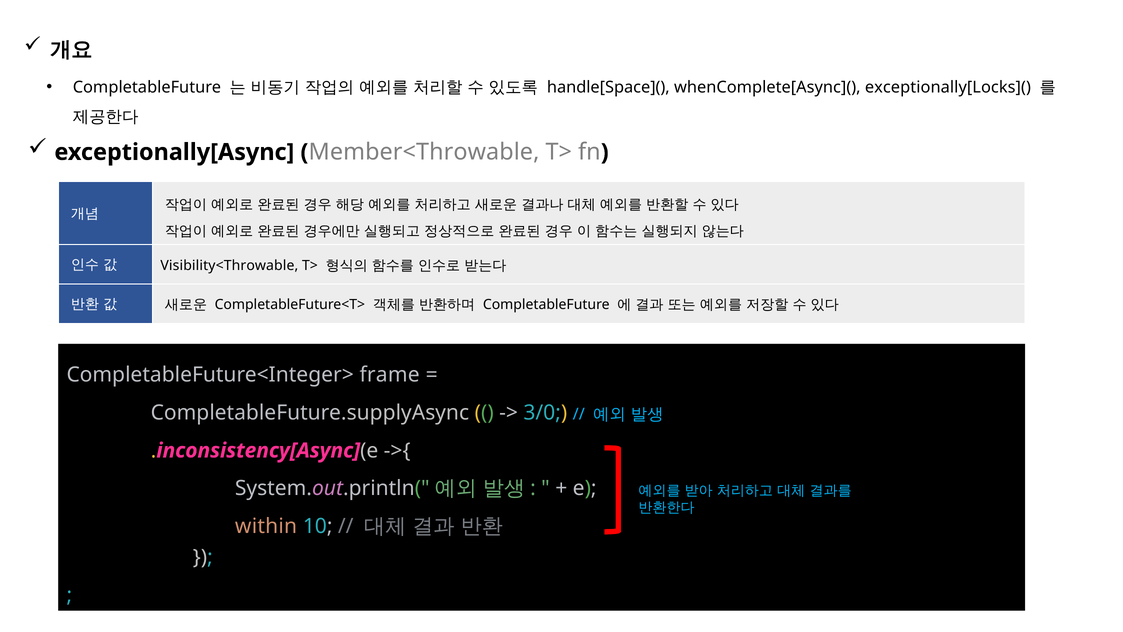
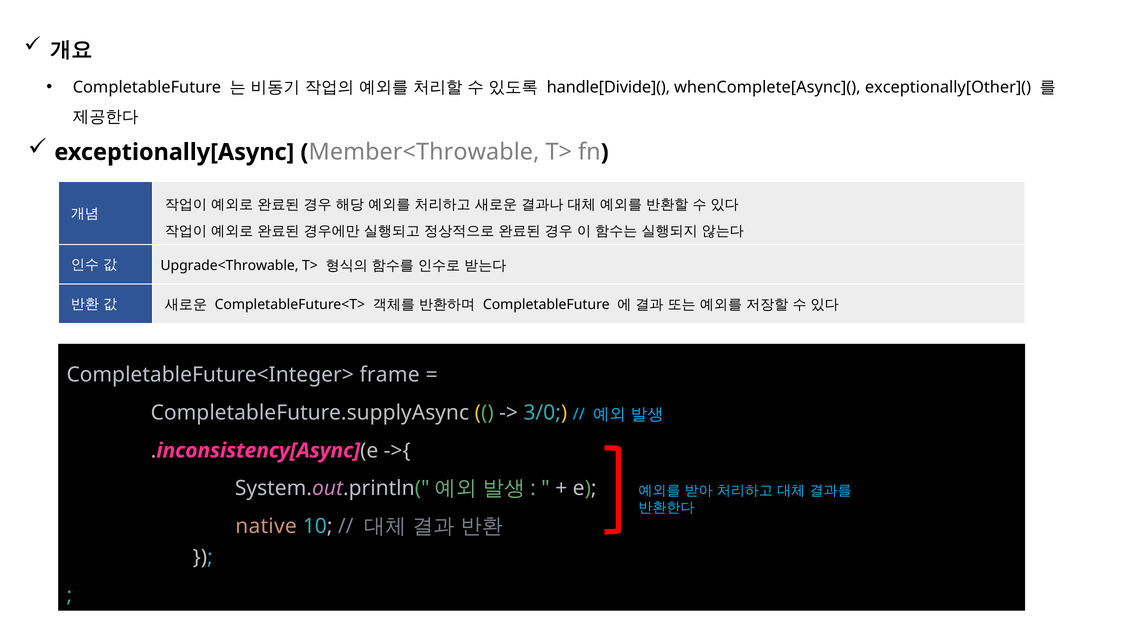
handle[Space](: handle[Space]( -> handle[Divide](
exceptionally[Locks](: exceptionally[Locks]( -> exceptionally[Other](
Visibility<Throwable: Visibility<Throwable -> Upgrade<Throwable
within: within -> native
